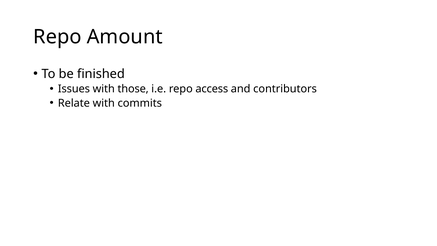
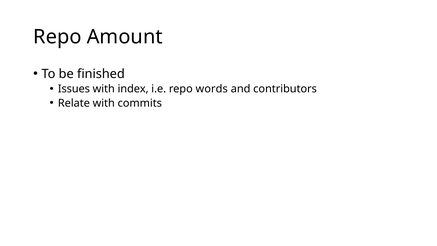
those: those -> index
access: access -> words
